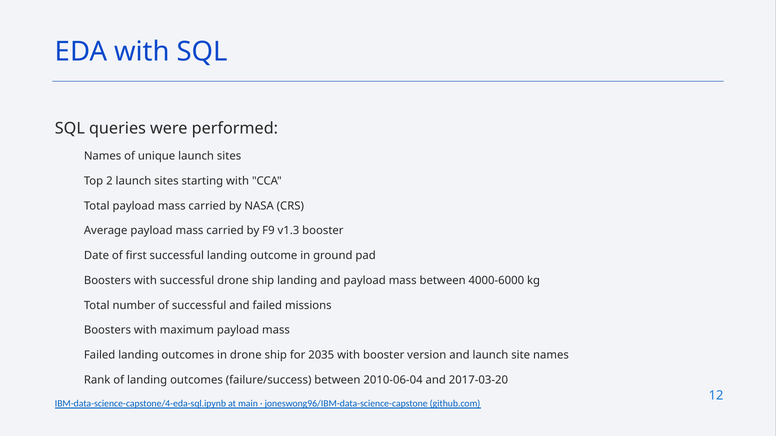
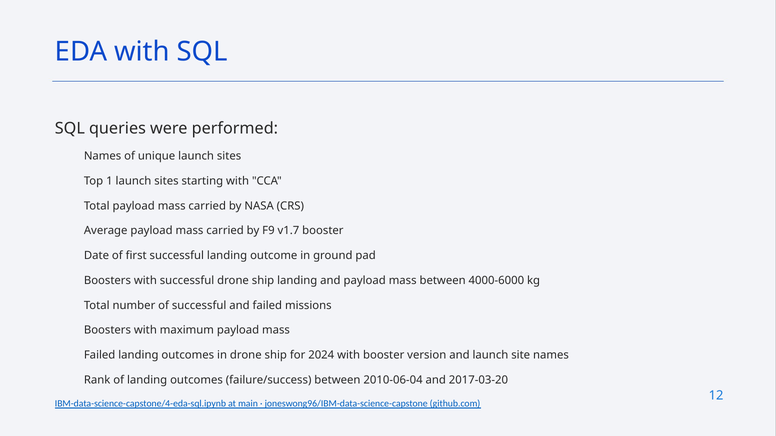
2: 2 -> 1
v1.3: v1.3 -> v1.7
2035: 2035 -> 2024
